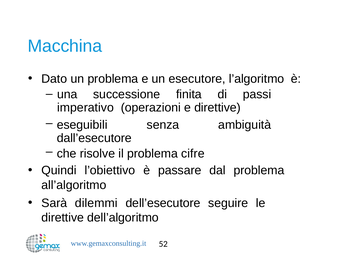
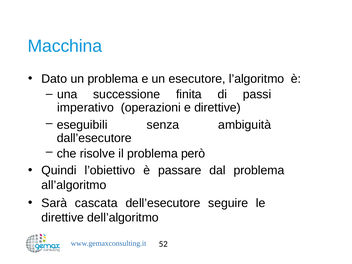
cifre: cifre -> però
dilemmi: dilemmi -> cascata
